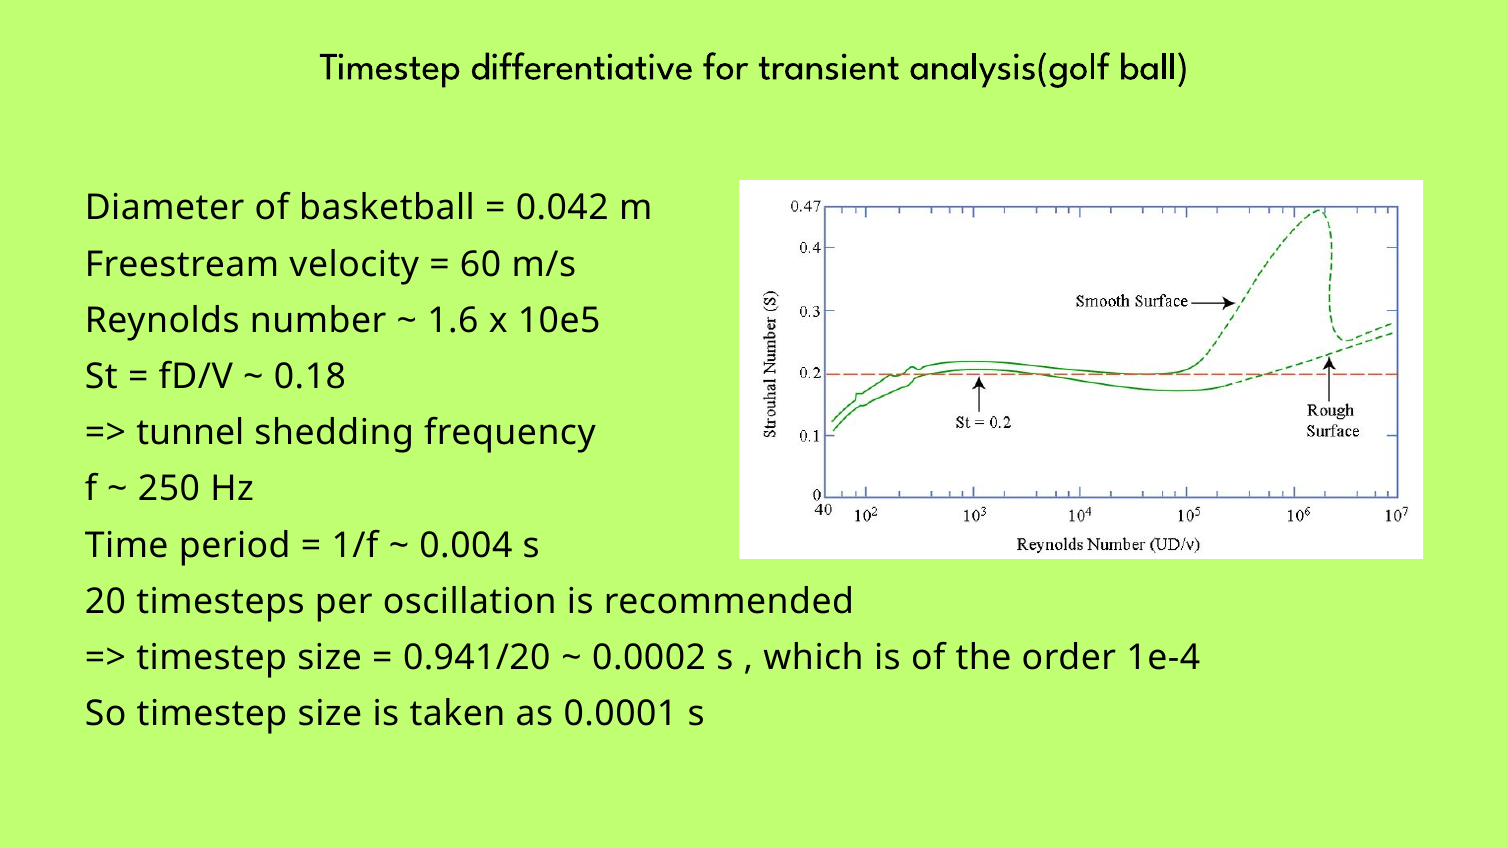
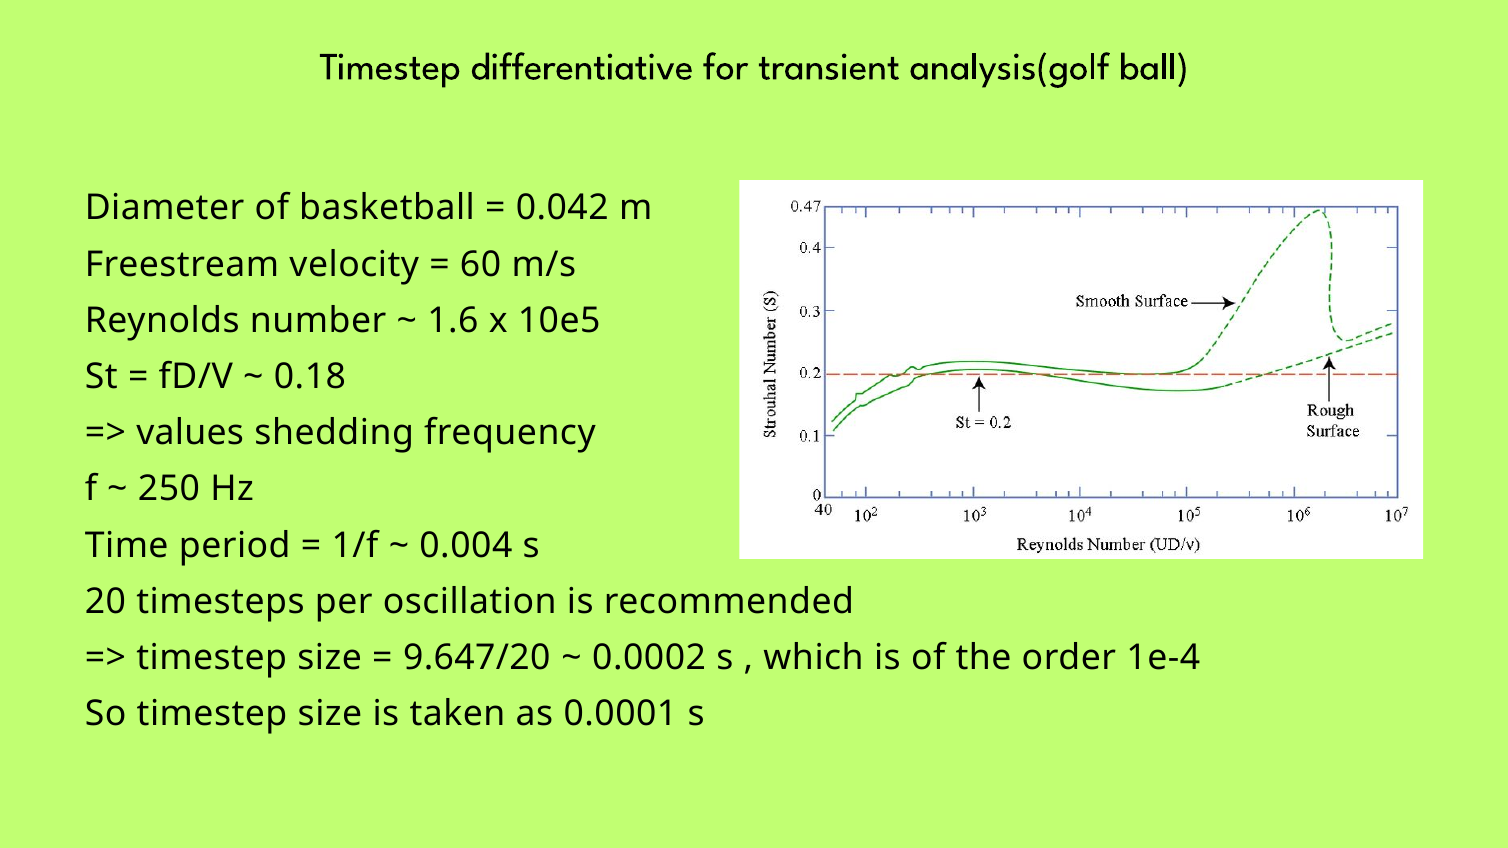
tunnel: tunnel -> values
0.941/20: 0.941/20 -> 9.647/20
